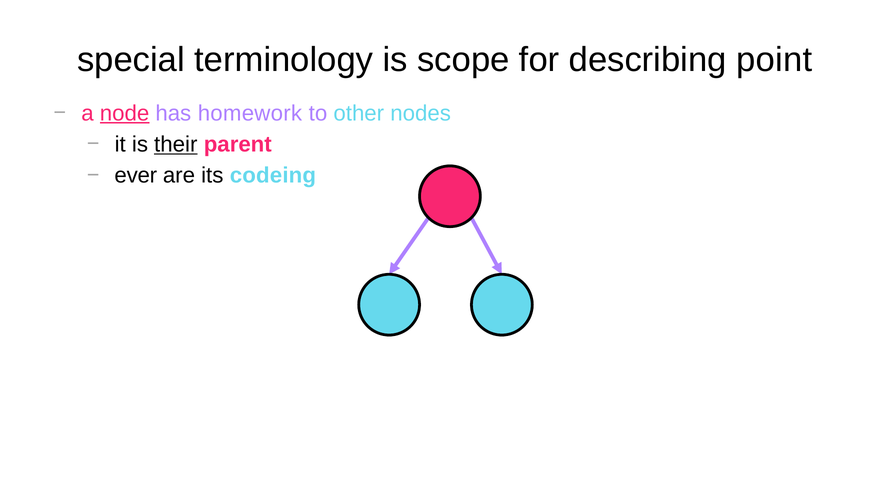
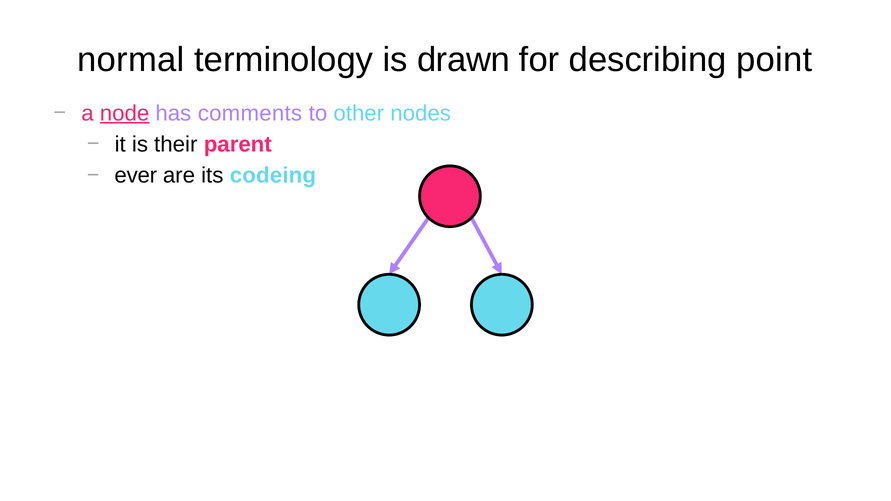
special: special -> normal
scope: scope -> drawn
homework: homework -> comments
their underline: present -> none
